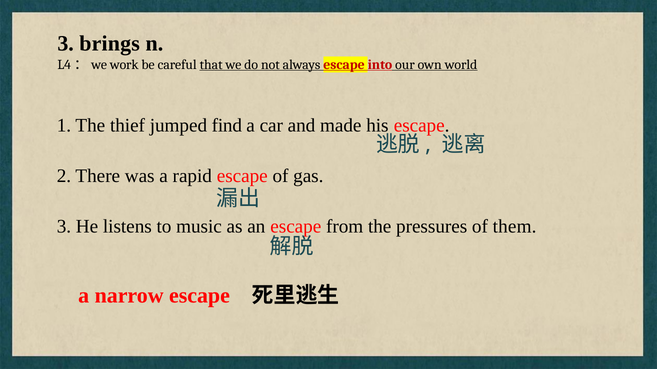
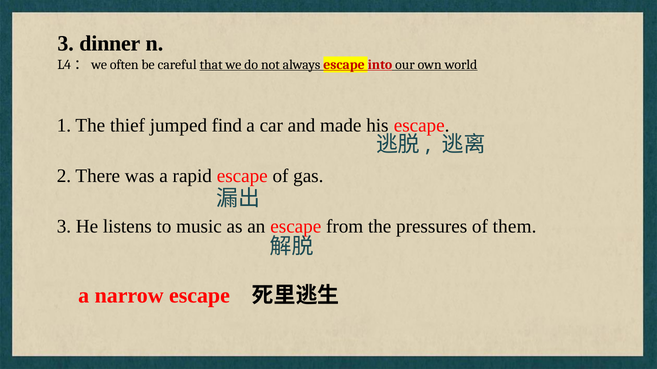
brings: brings -> dinner
work: work -> often
